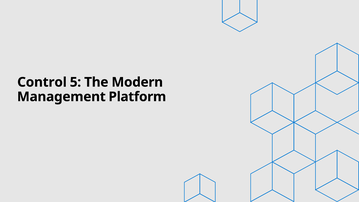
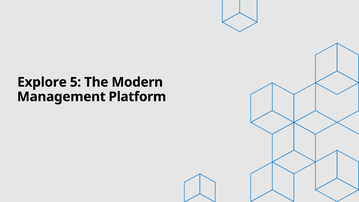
Control: Control -> Explore
